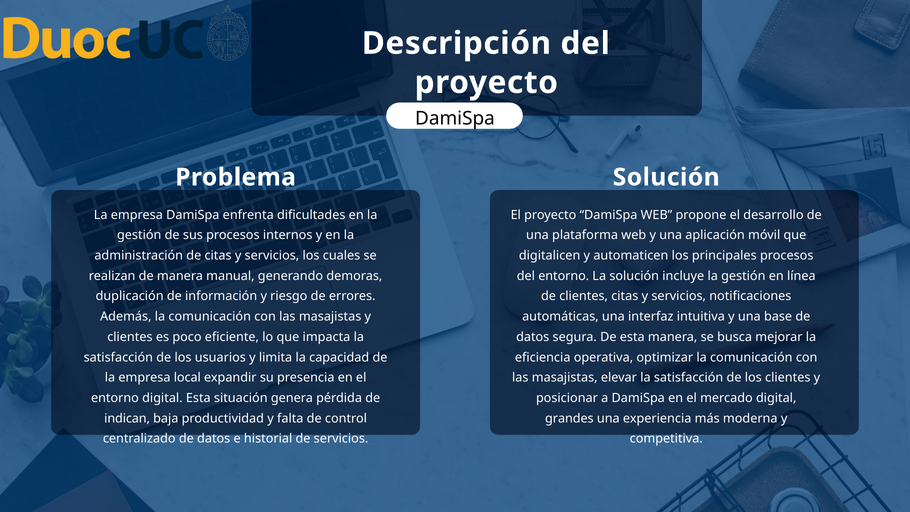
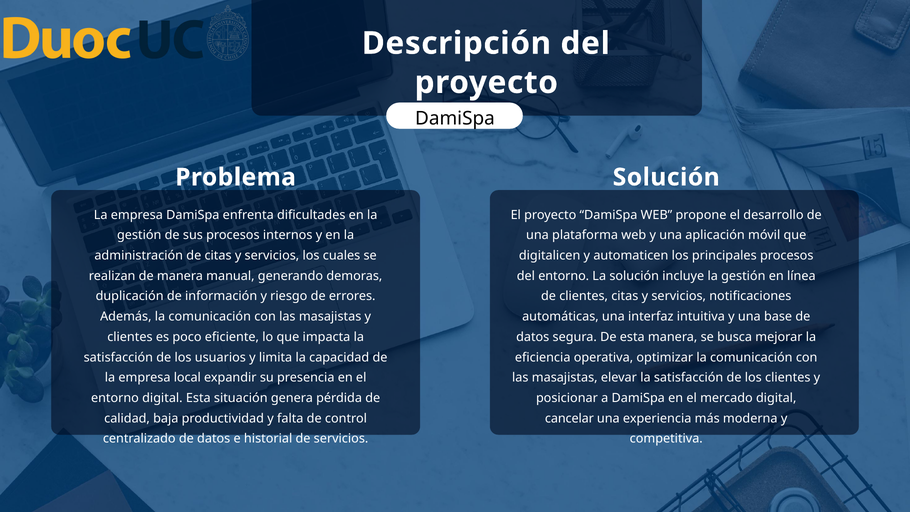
indican: indican -> calidad
grandes: grandes -> cancelar
